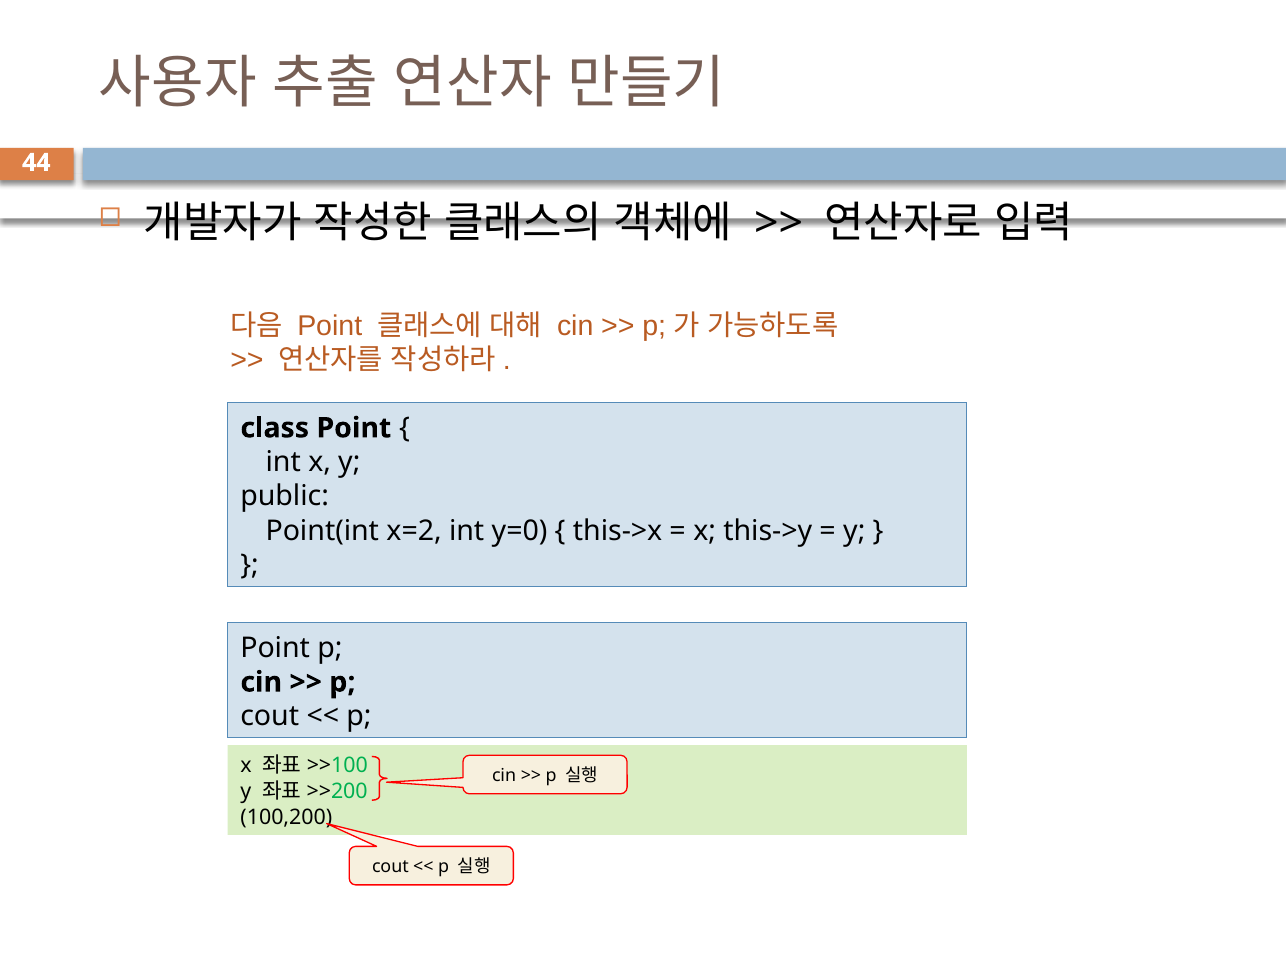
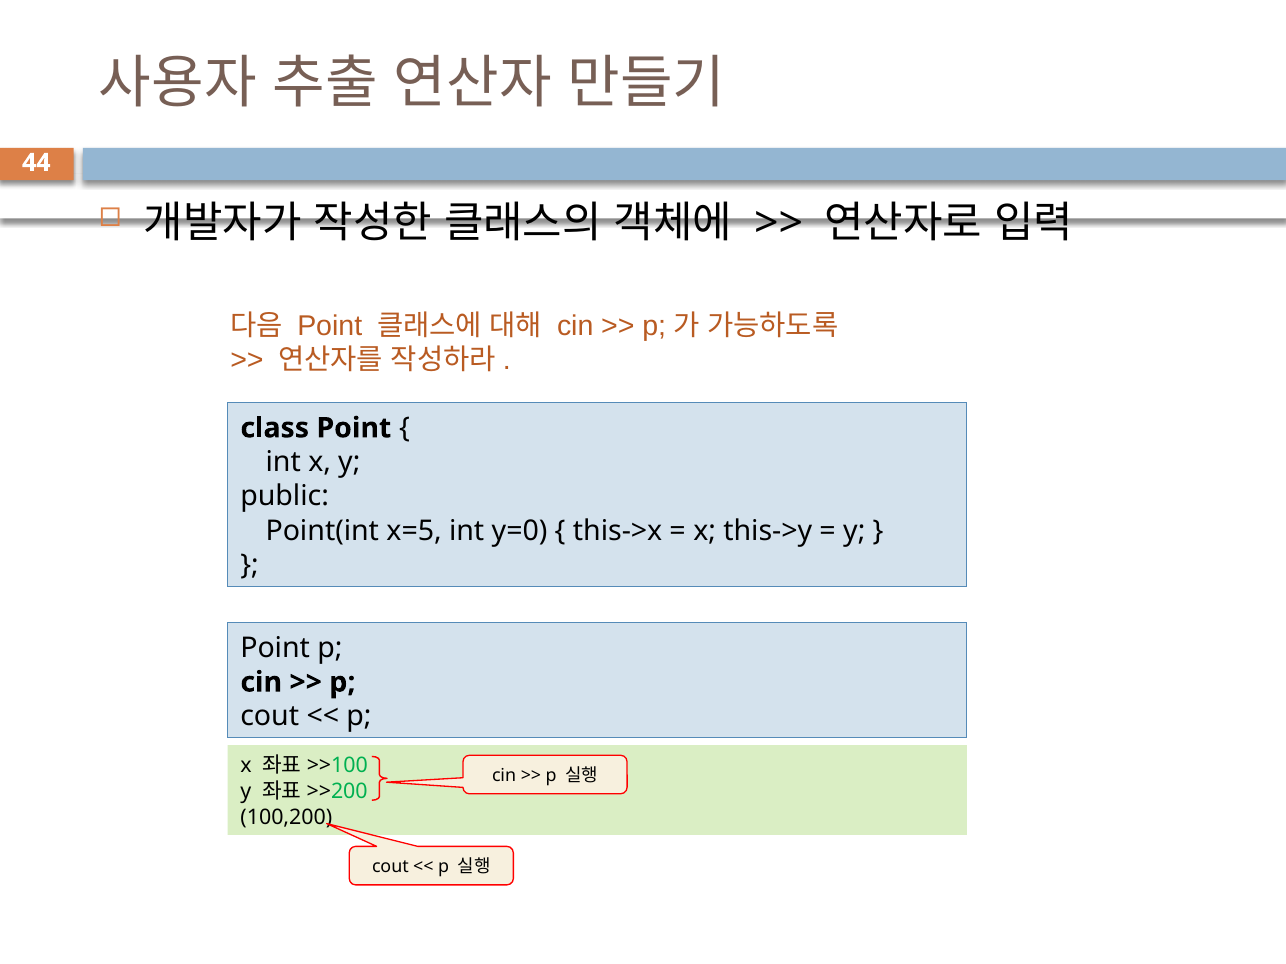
x=2: x=2 -> x=5
